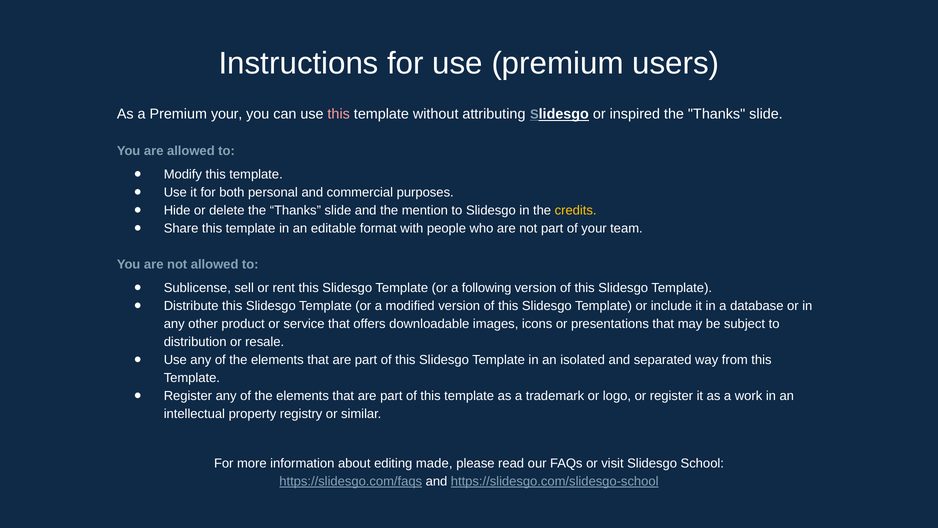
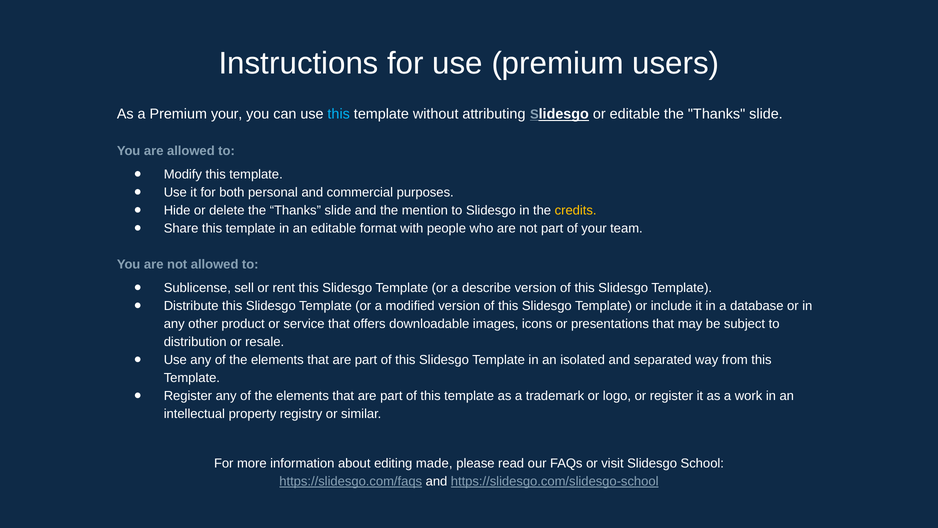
this at (339, 114) colour: pink -> light blue
or inspired: inspired -> editable
following: following -> describe
